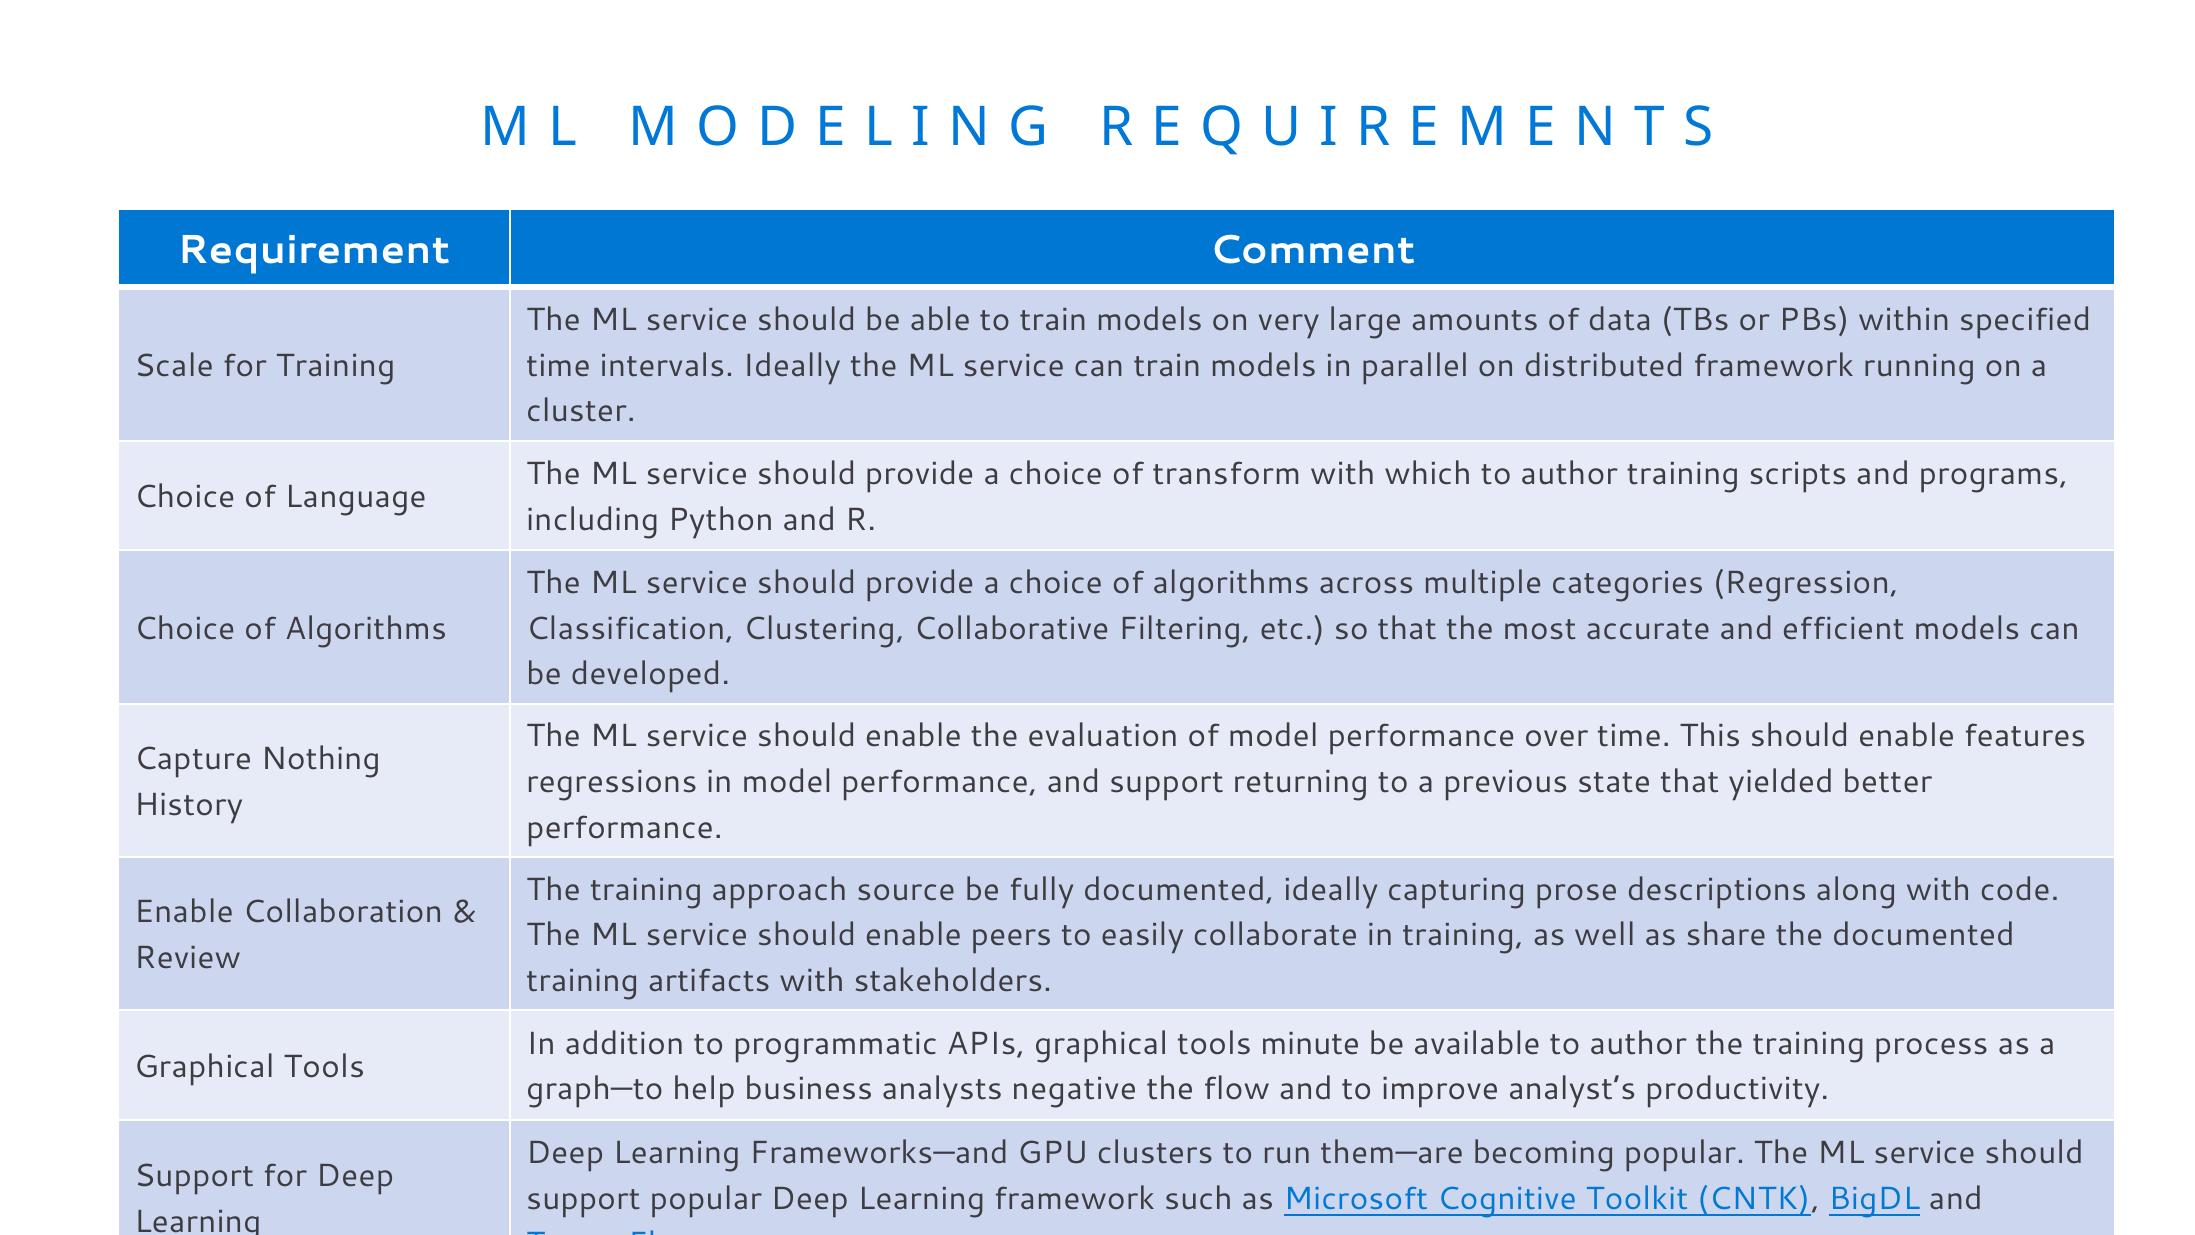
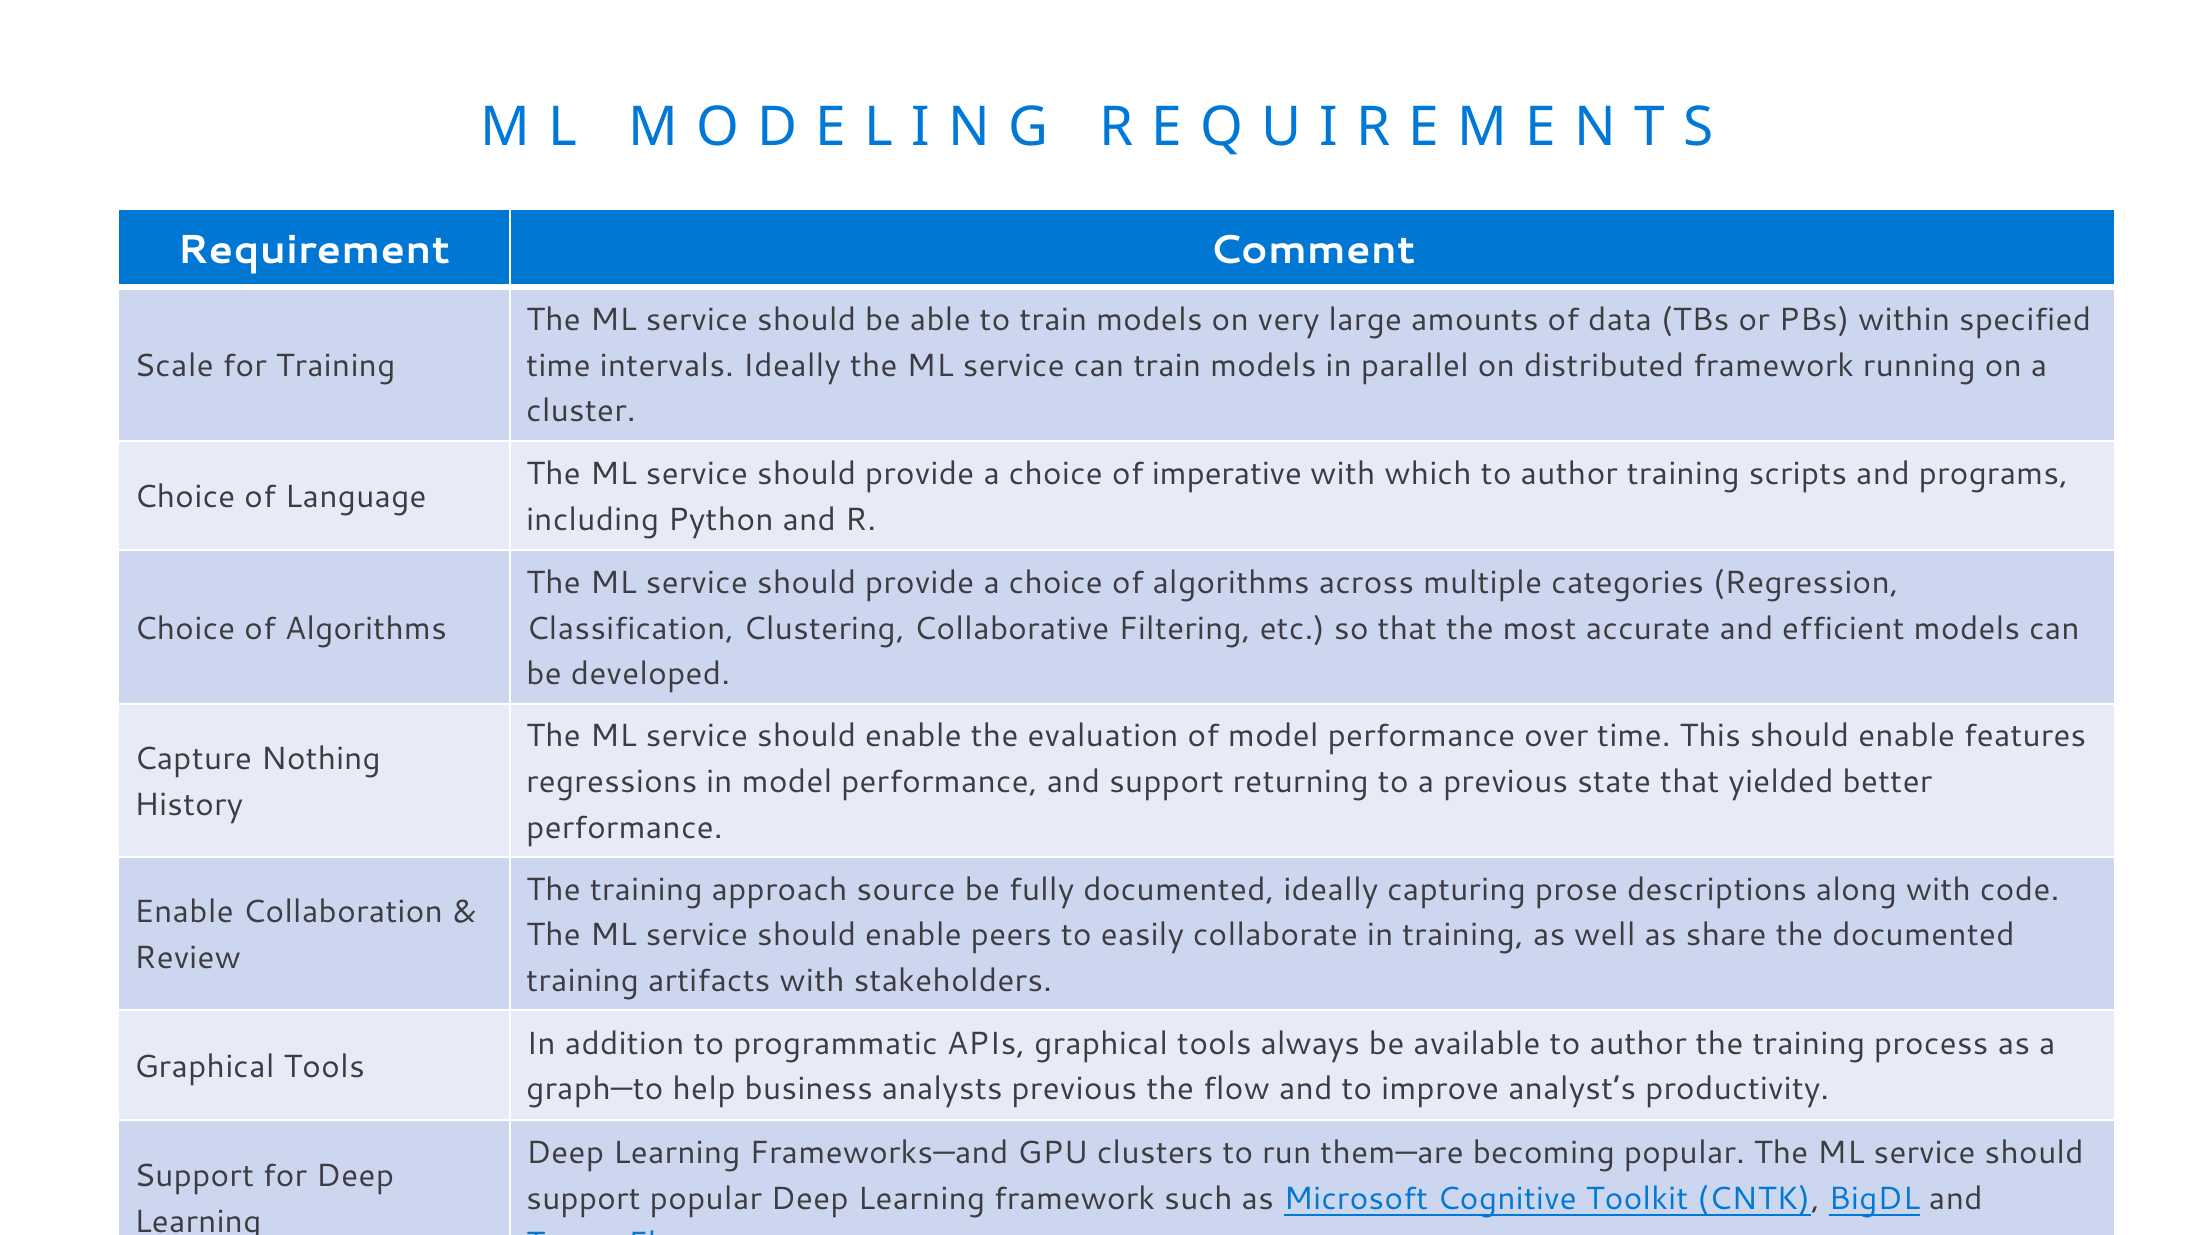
transform: transform -> imperative
minute: minute -> always
analysts negative: negative -> previous
